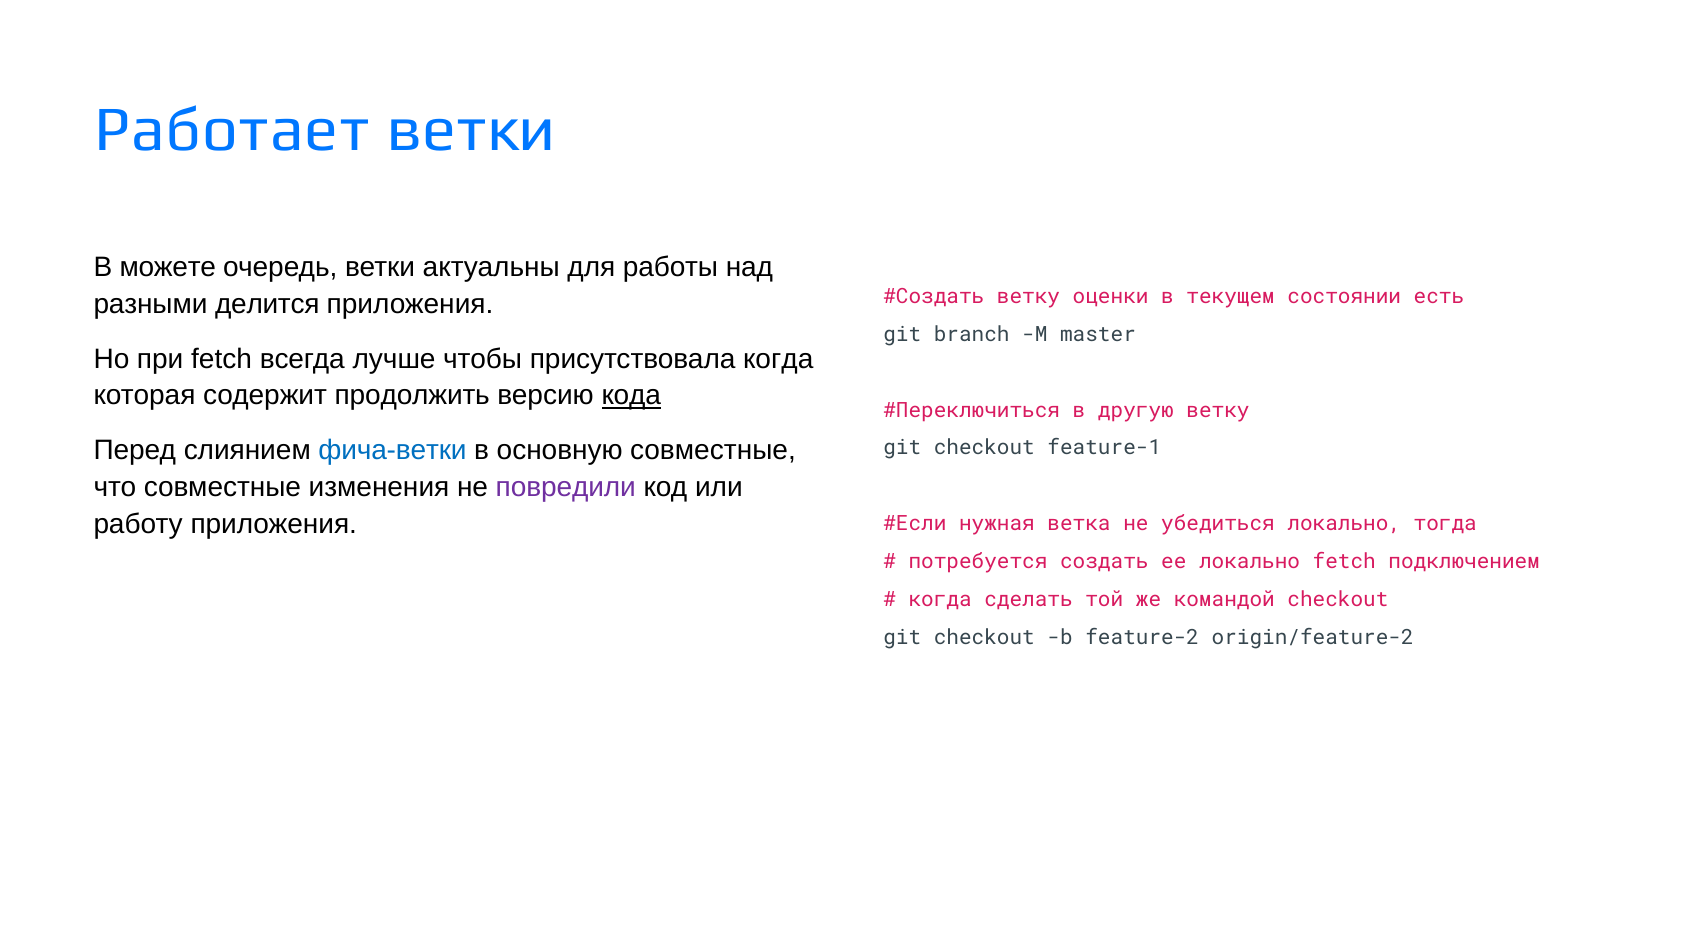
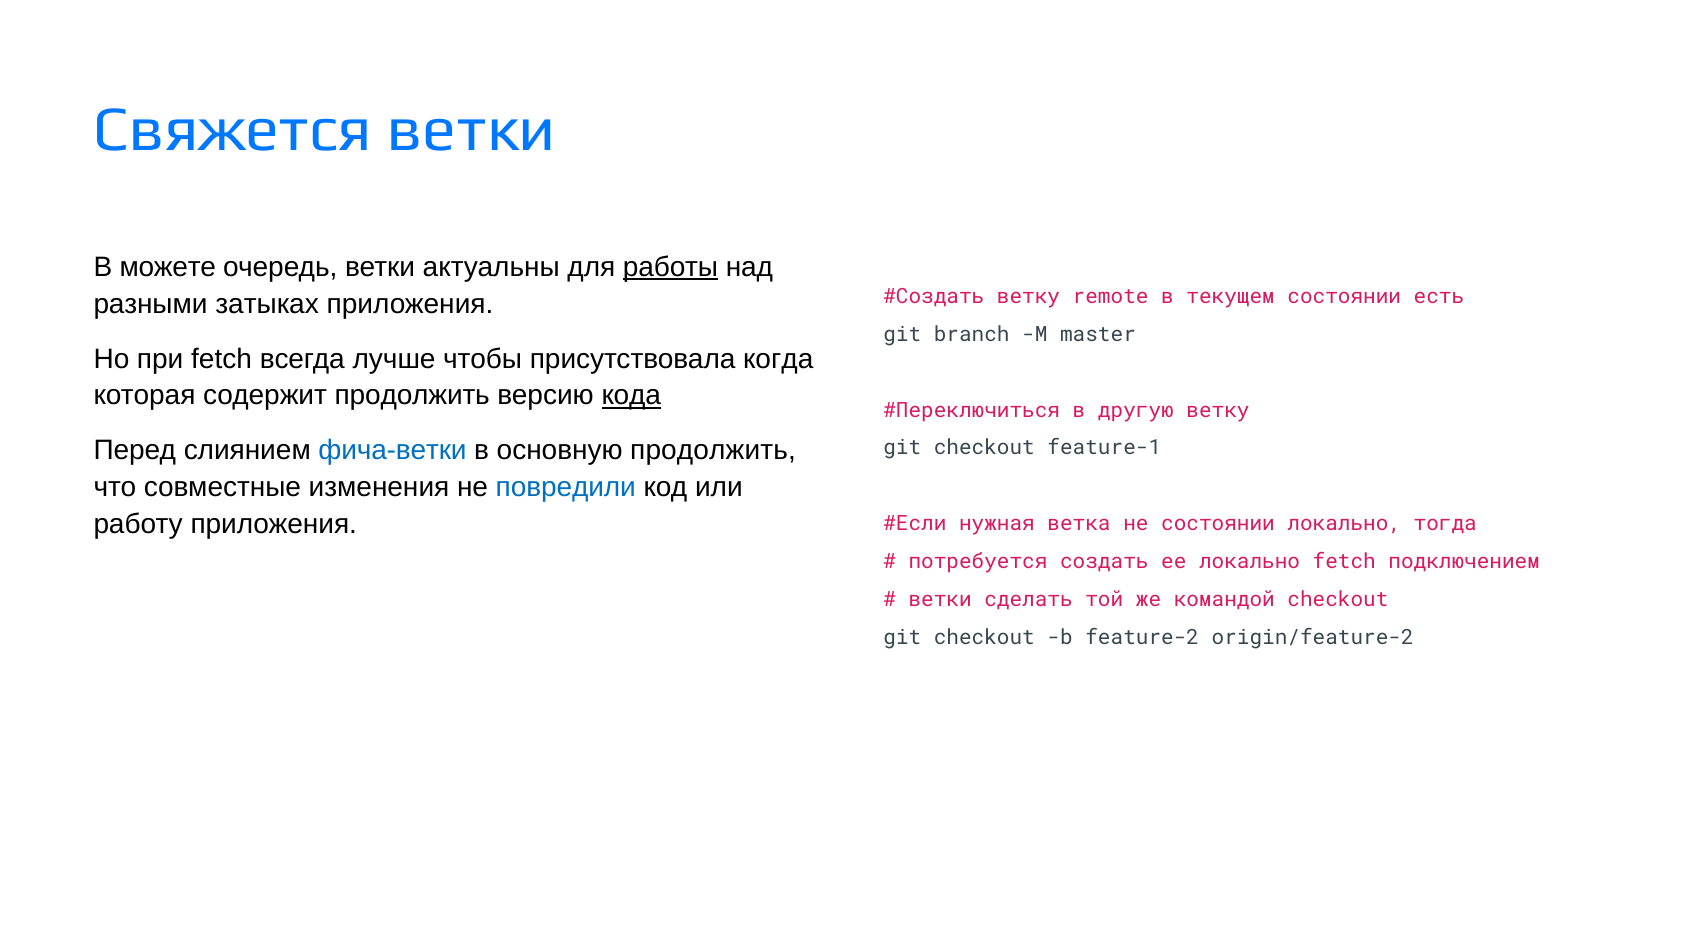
Работает: Работает -> Свяжется
работы underline: none -> present
оценки: оценки -> remote
делится: делится -> затыках
основную совместные: совместные -> продолжить
повредили colour: purple -> blue
не убедиться: убедиться -> состоянии
когда at (940, 600): когда -> ветки
